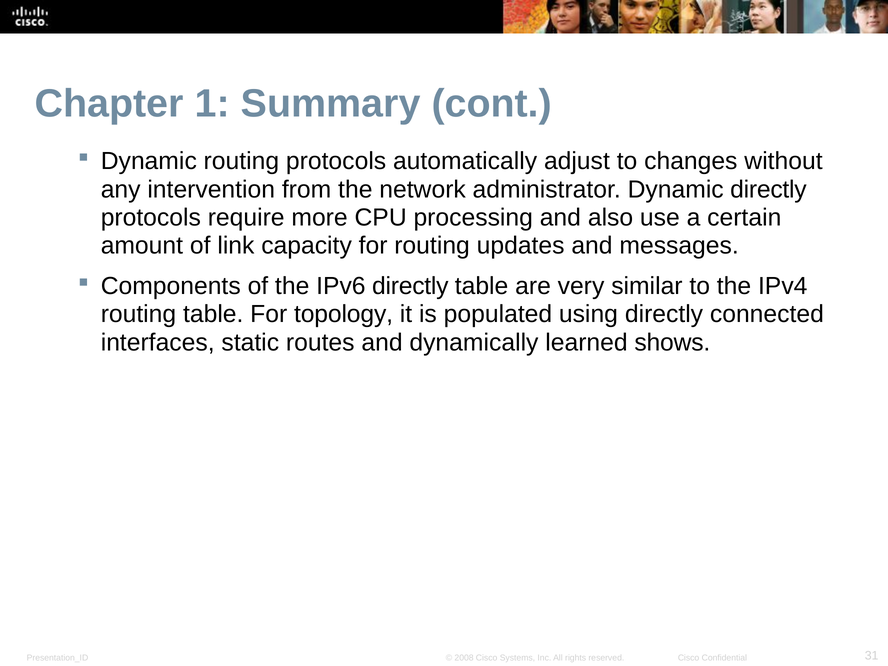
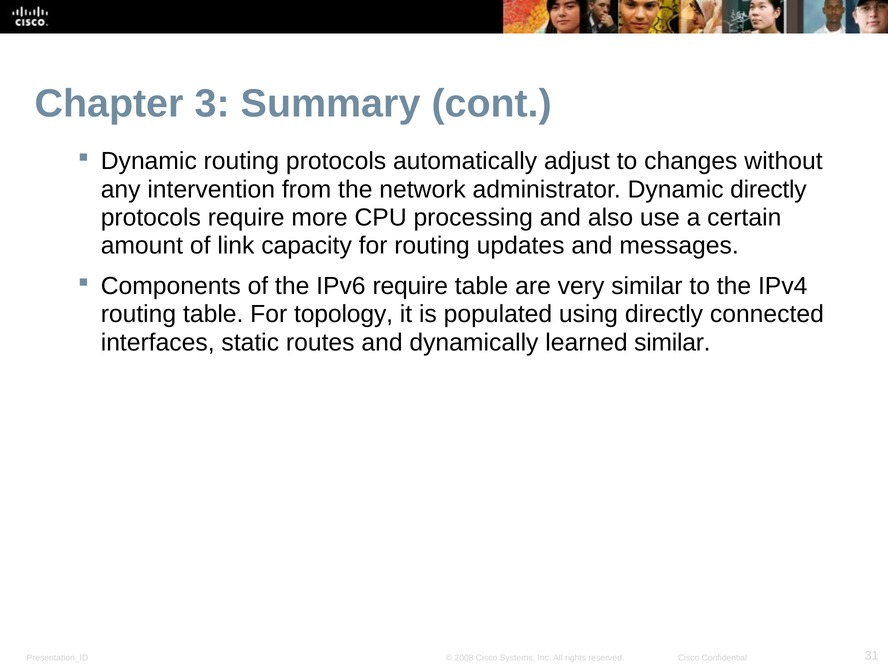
1: 1 -> 3
IPv6 directly: directly -> require
learned shows: shows -> similar
